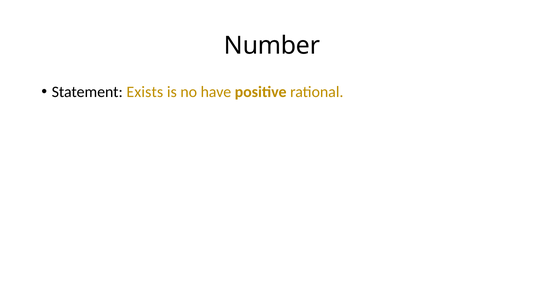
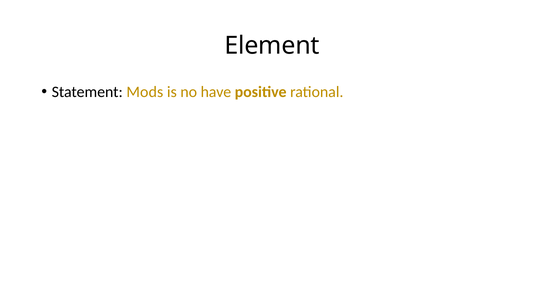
Number: Number -> Element
Exists: Exists -> Mods
